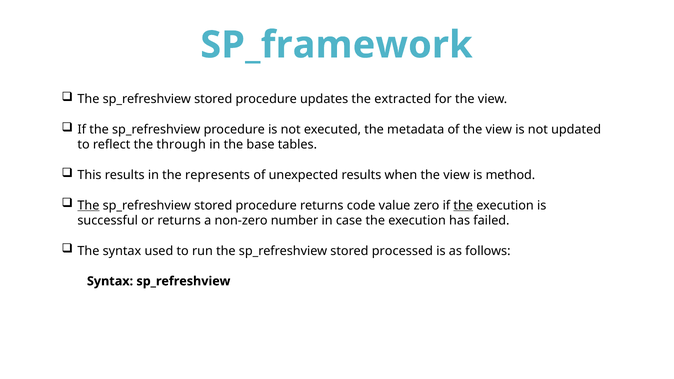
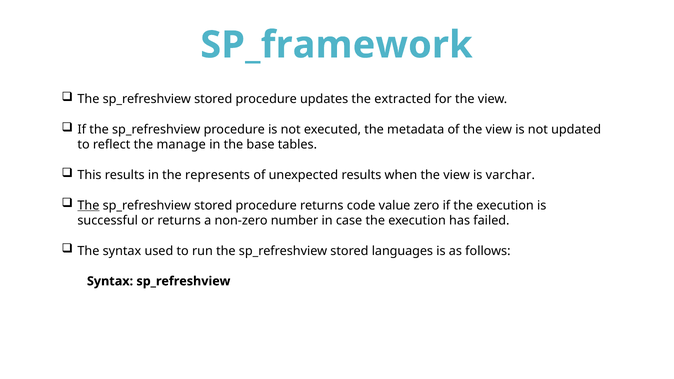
through: through -> manage
method: method -> varchar
the at (463, 205) underline: present -> none
processed: processed -> languages
